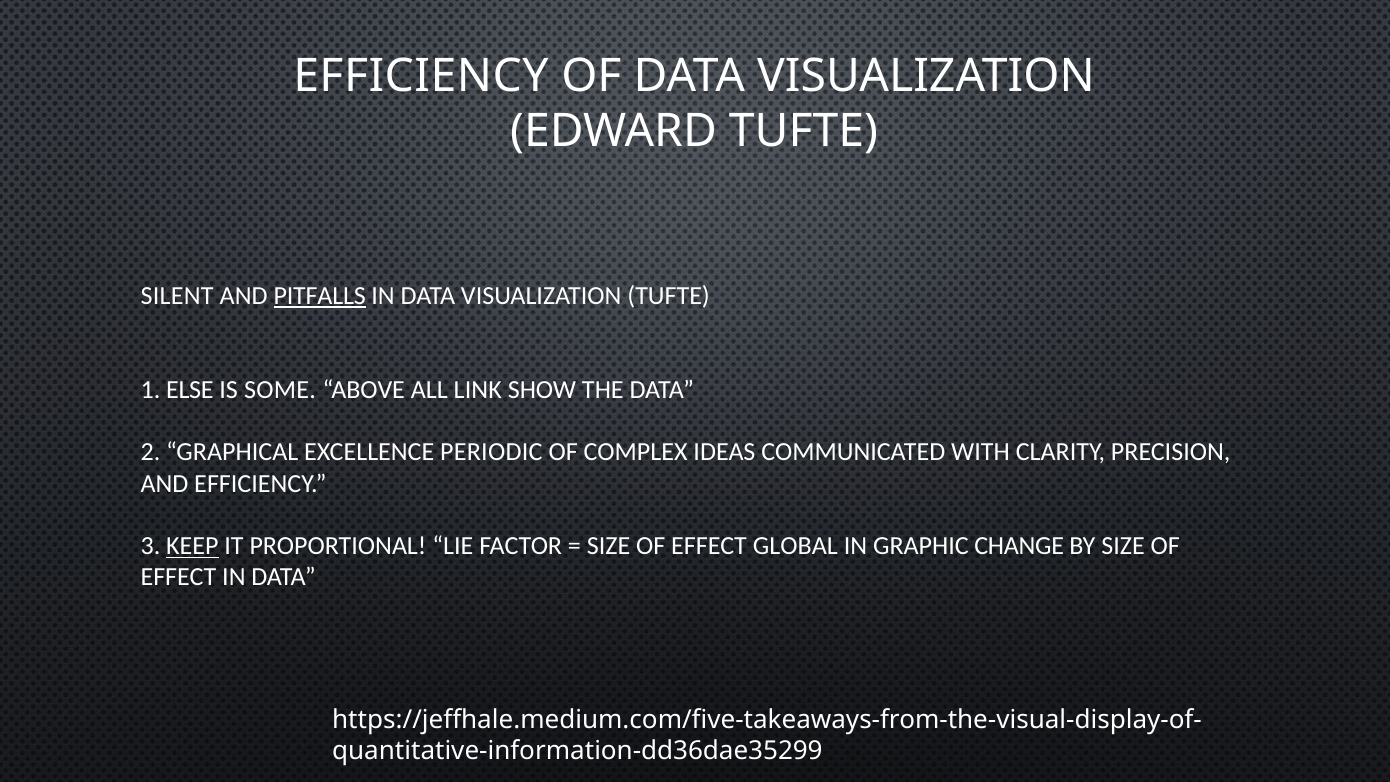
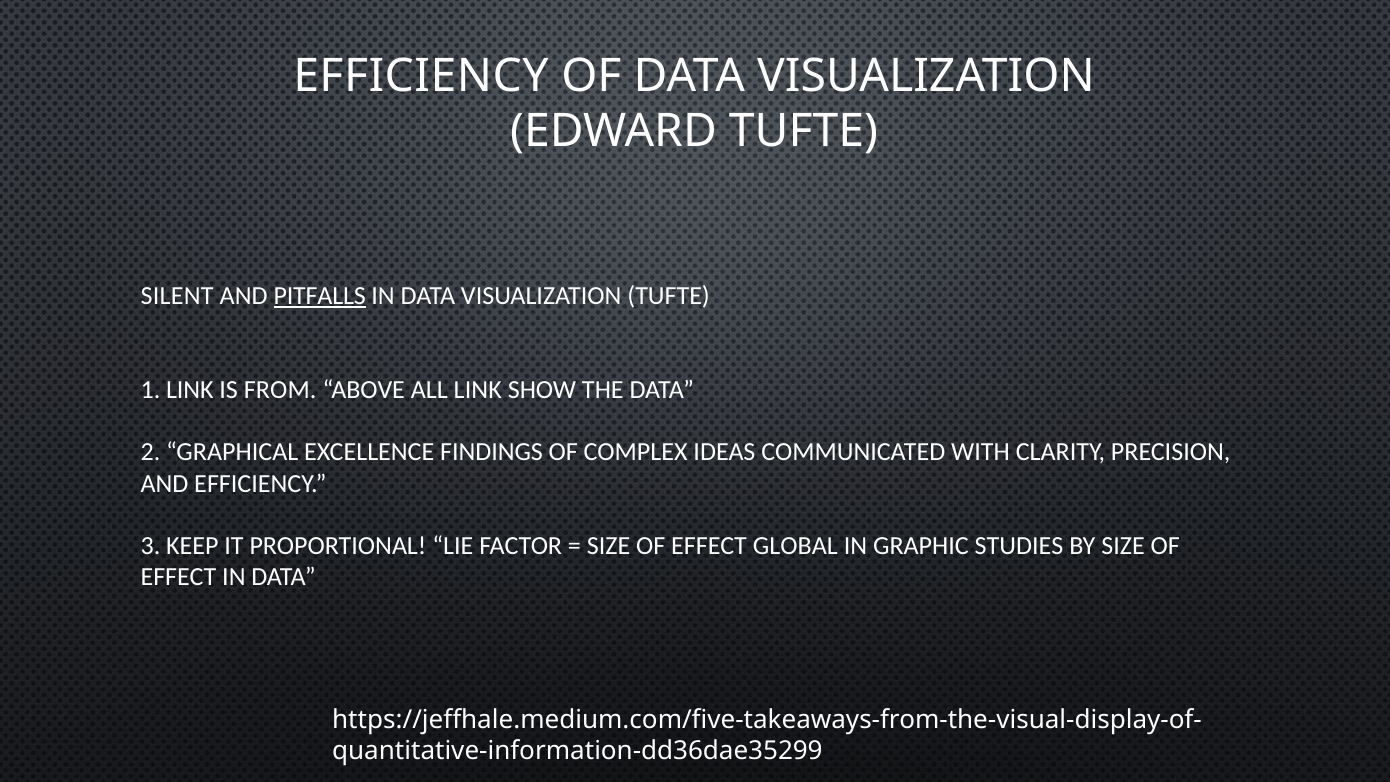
1 ELSE: ELSE -> LINK
SOME: SOME -> FROM
PERIODIC: PERIODIC -> FINDINGS
KEEP underline: present -> none
CHANGE: CHANGE -> STUDIES
